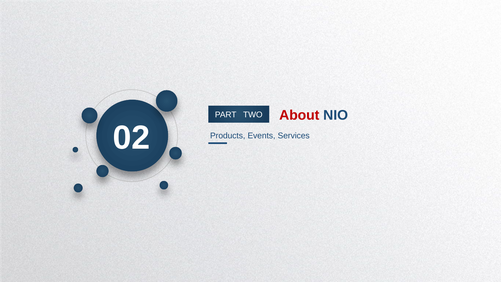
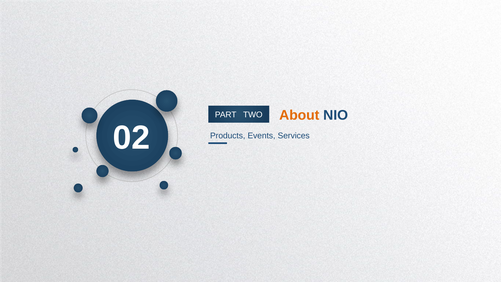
About colour: red -> orange
